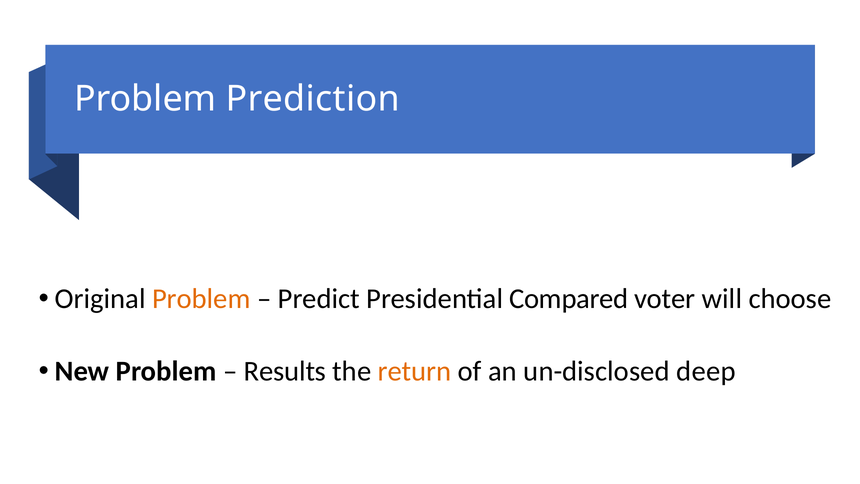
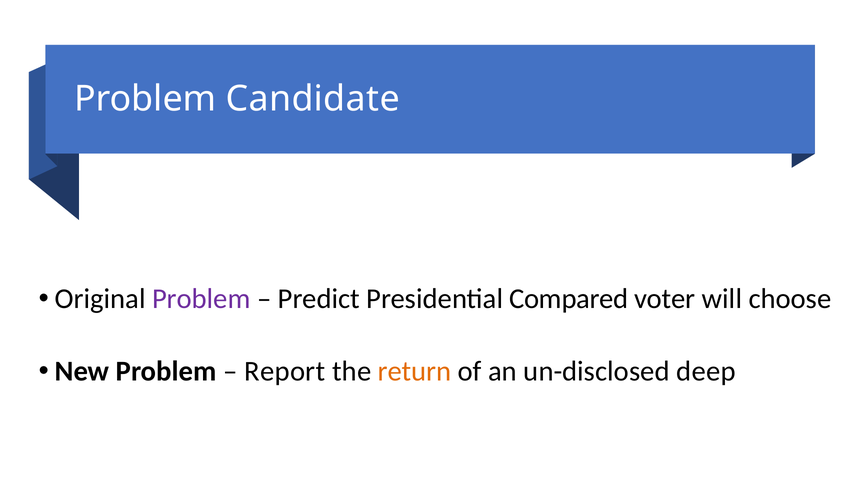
Prediction: Prediction -> Candidate
Problem at (201, 299) colour: orange -> purple
Results: Results -> Report
